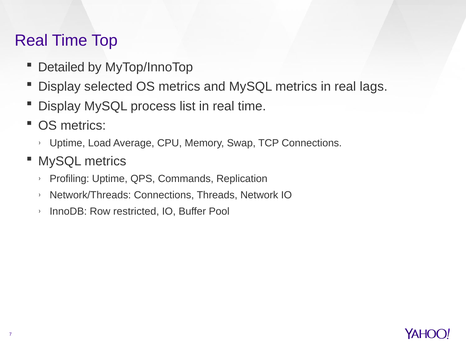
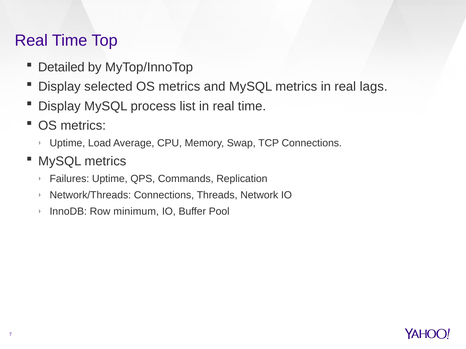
Profiling: Profiling -> Failures
restricted: restricted -> minimum
